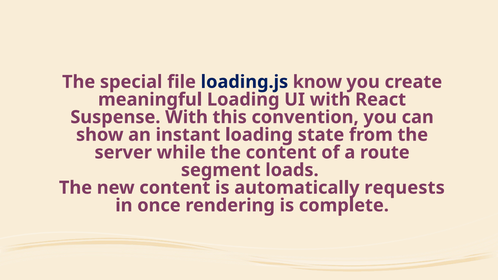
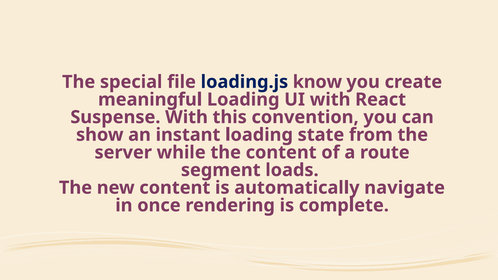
requests: requests -> navigate
